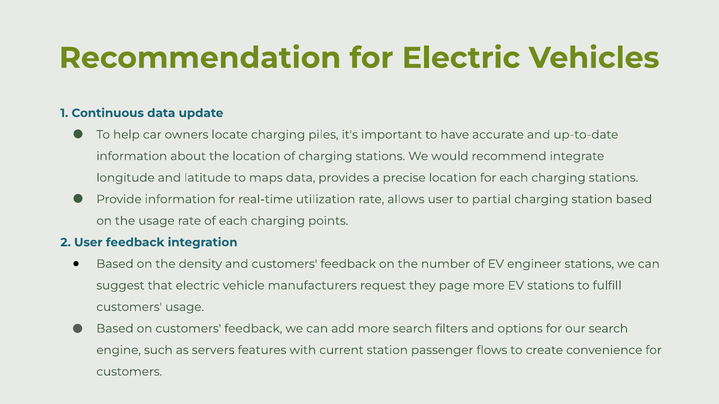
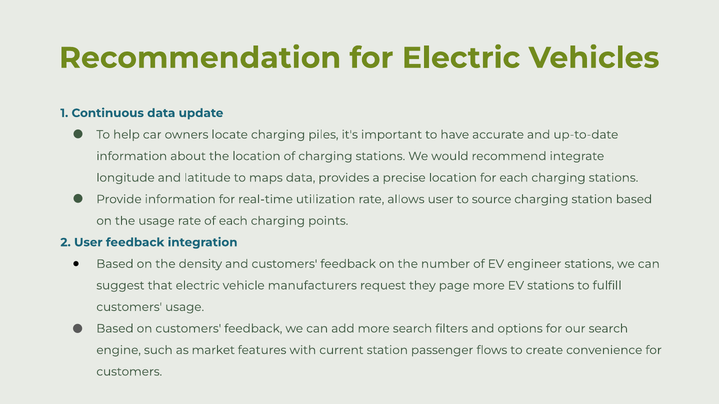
partial: partial -> source
servers: servers -> market
